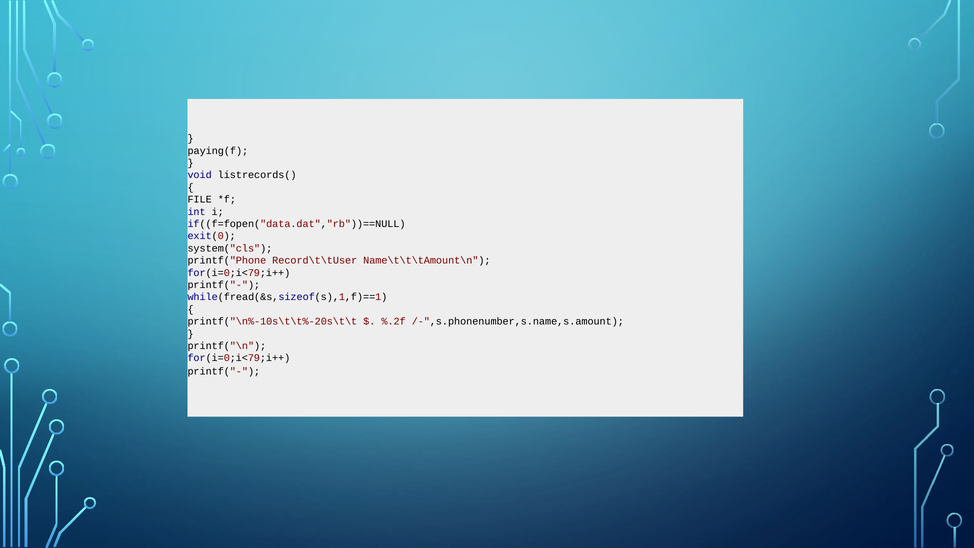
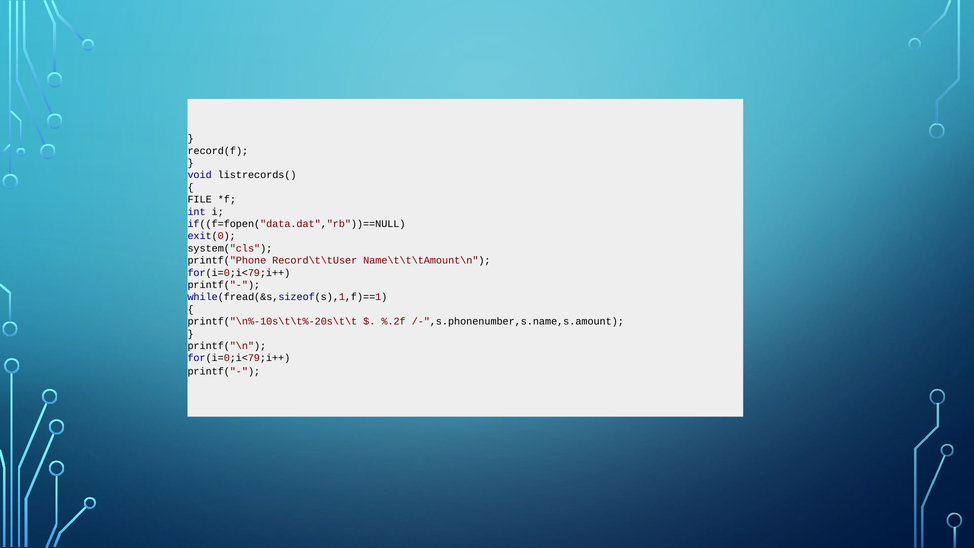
paying(f: paying(f -> record(f
